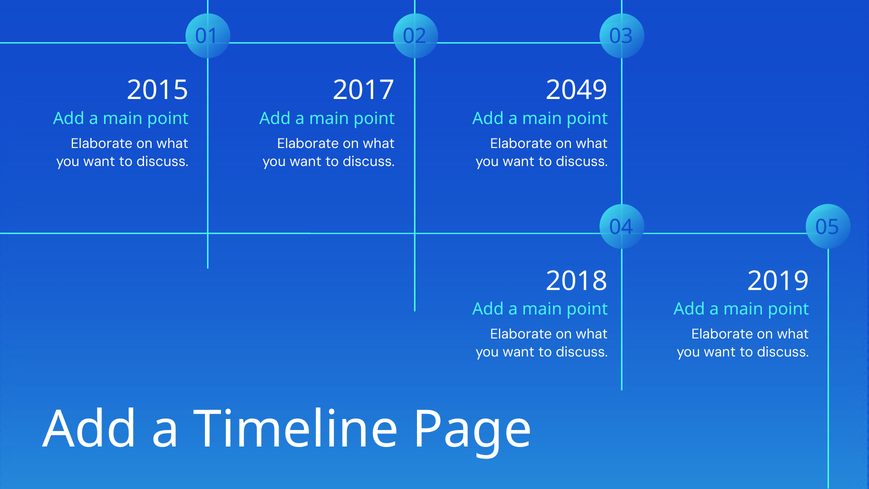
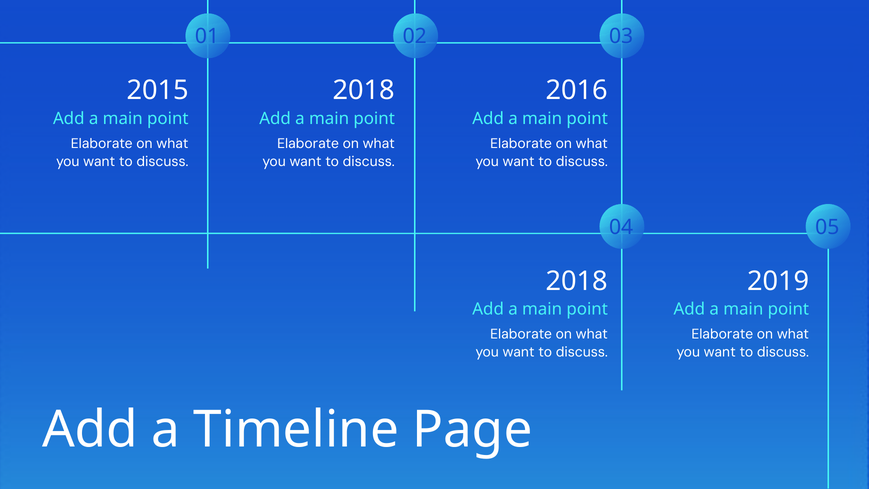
2015 2017: 2017 -> 2018
2049: 2049 -> 2016
